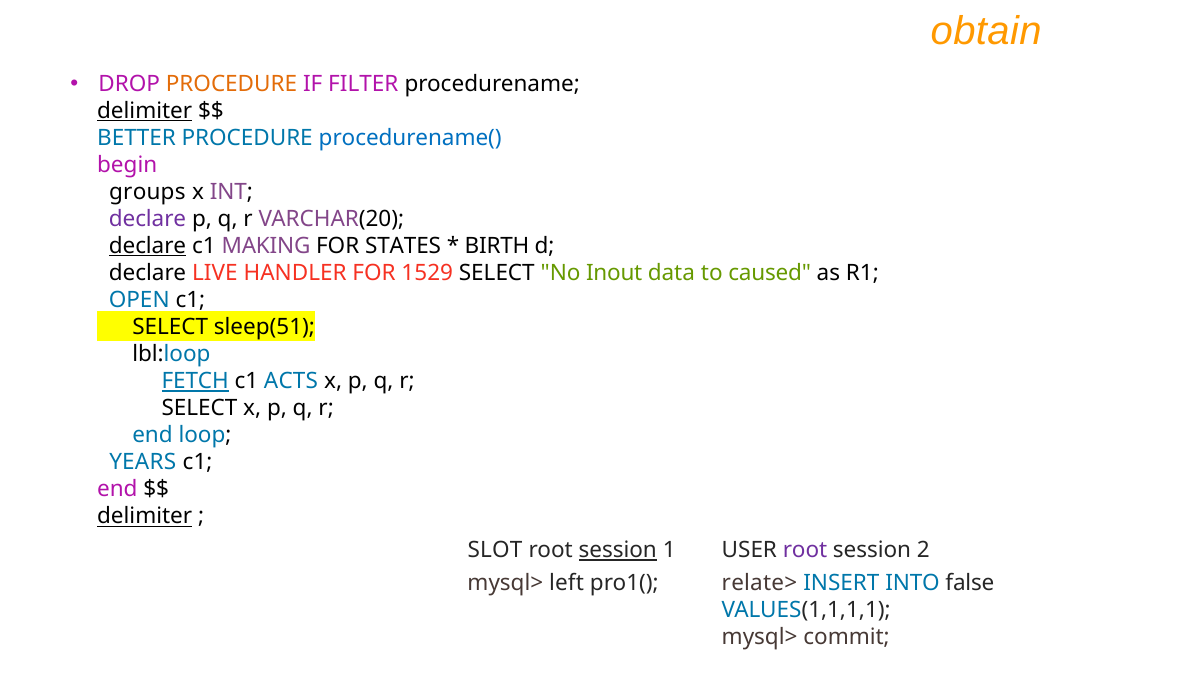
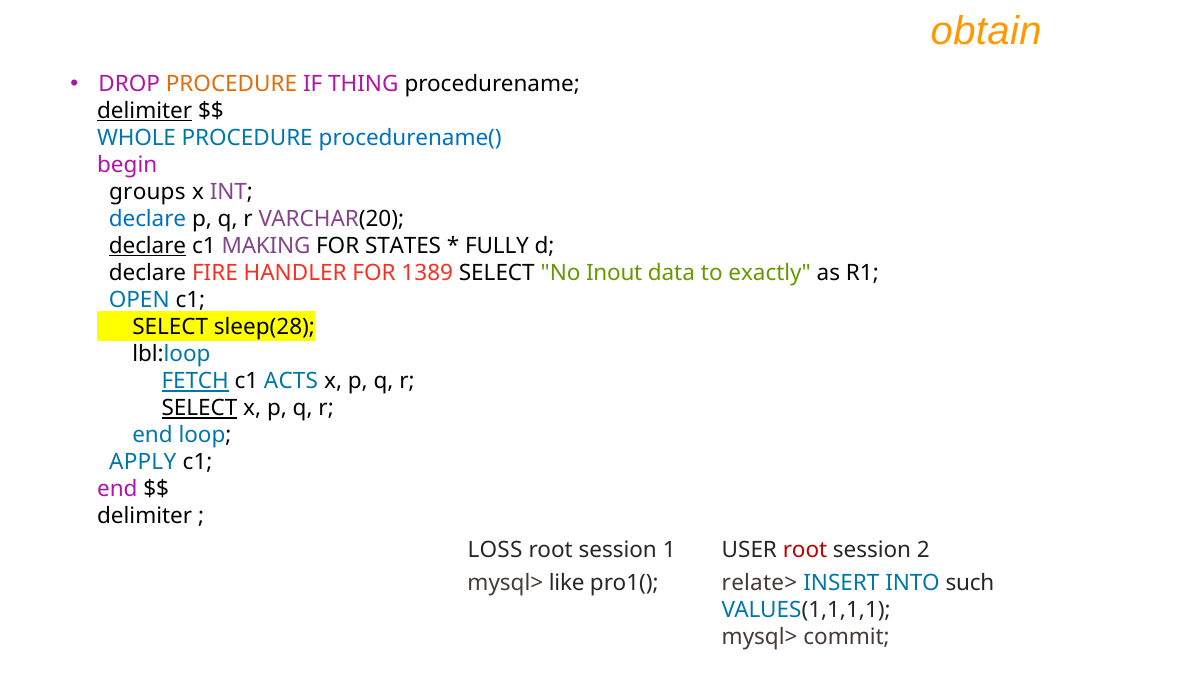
FILTER: FILTER -> THING
BETTER: BETTER -> WHOLE
declare at (148, 219) colour: purple -> blue
BIRTH: BIRTH -> FULLY
LIVE: LIVE -> FIRE
1529: 1529 -> 1389
caused: caused -> exactly
sleep(51: sleep(51 -> sleep(28
SELECT at (199, 408) underline: none -> present
YEARS: YEARS -> APPLY
delimiter at (145, 516) underline: present -> none
SLOT: SLOT -> LOSS
session at (618, 550) underline: present -> none
root at (805, 550) colour: purple -> red
left: left -> like
false: false -> such
